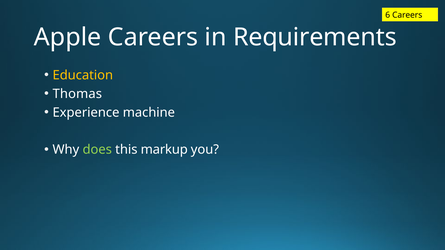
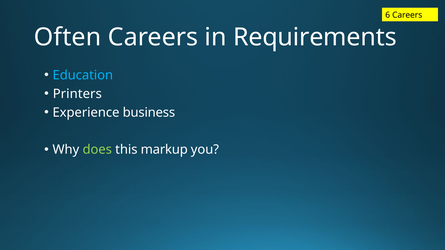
Apple: Apple -> Often
Education colour: yellow -> light blue
Thomas: Thomas -> Printers
machine: machine -> business
